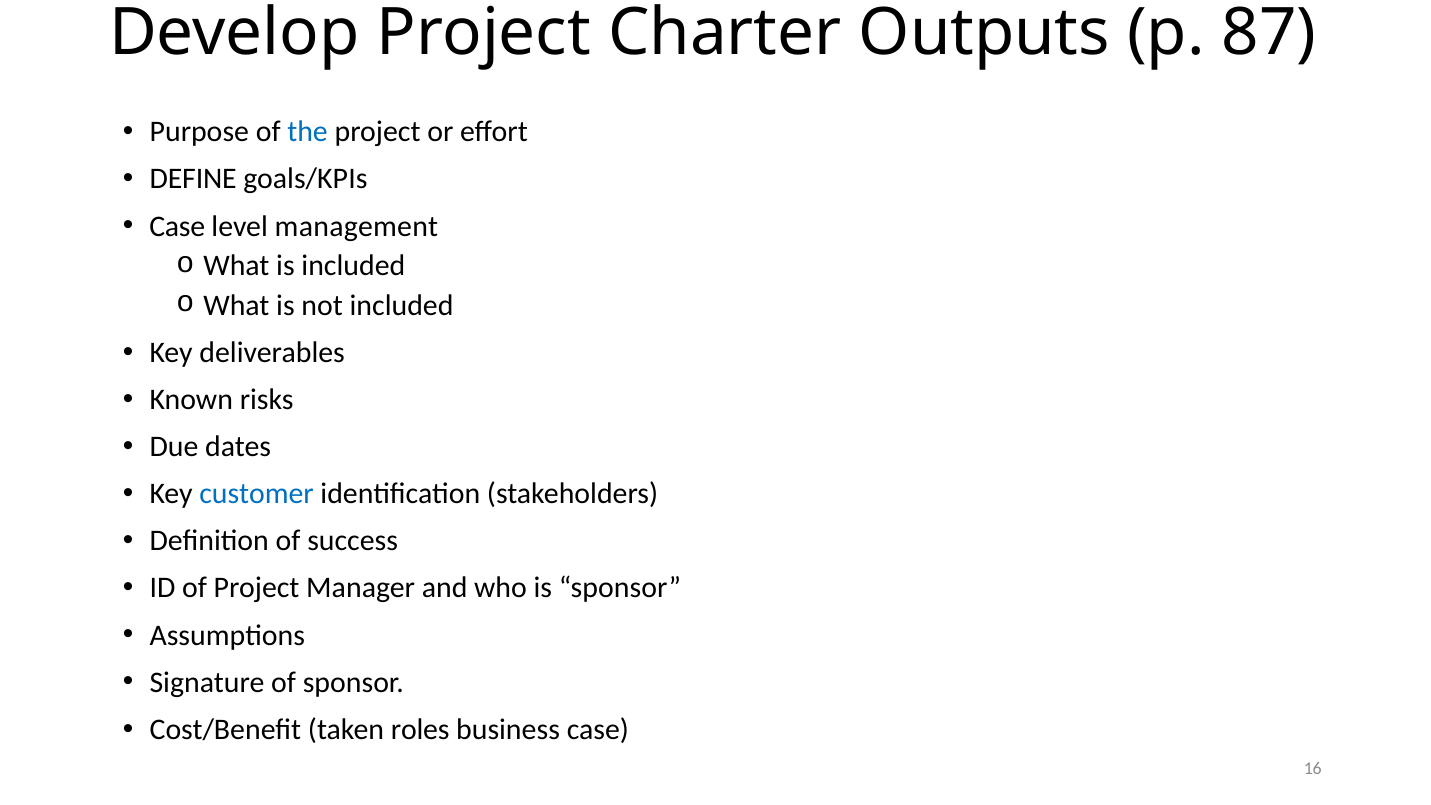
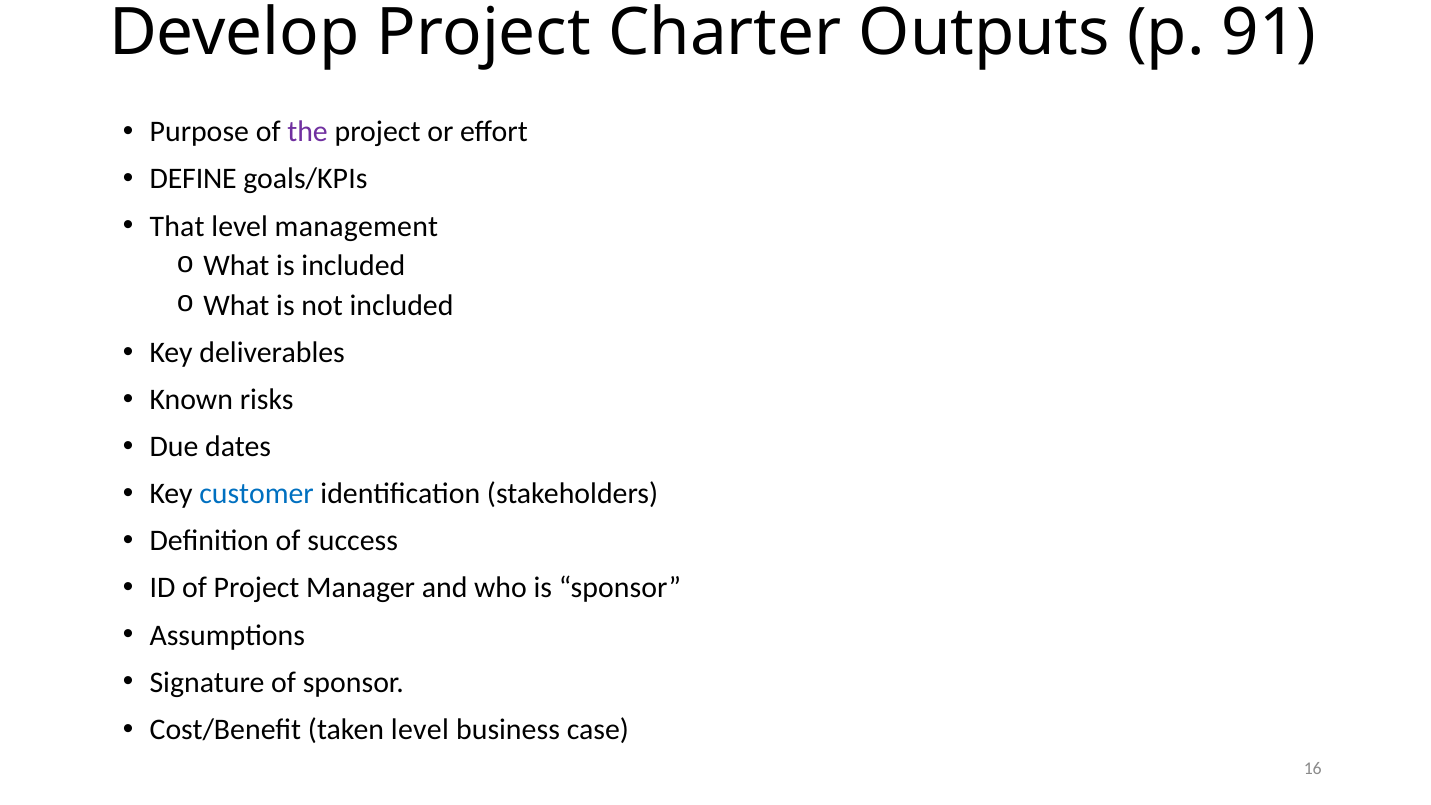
87: 87 -> 91
the colour: blue -> purple
Case at (177, 226): Case -> That
taken roles: roles -> level
